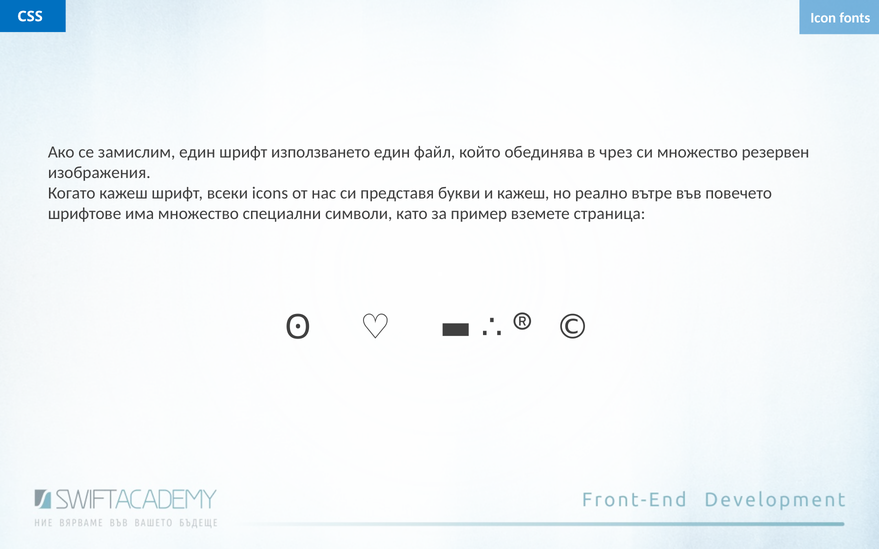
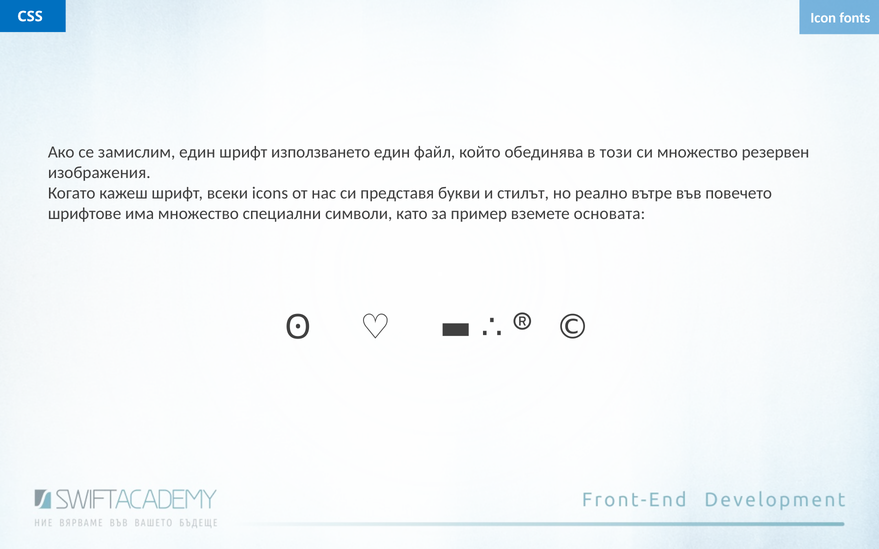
чрез: чрез -> този
и кажеш: кажеш -> стилът
страница: страница -> основата
